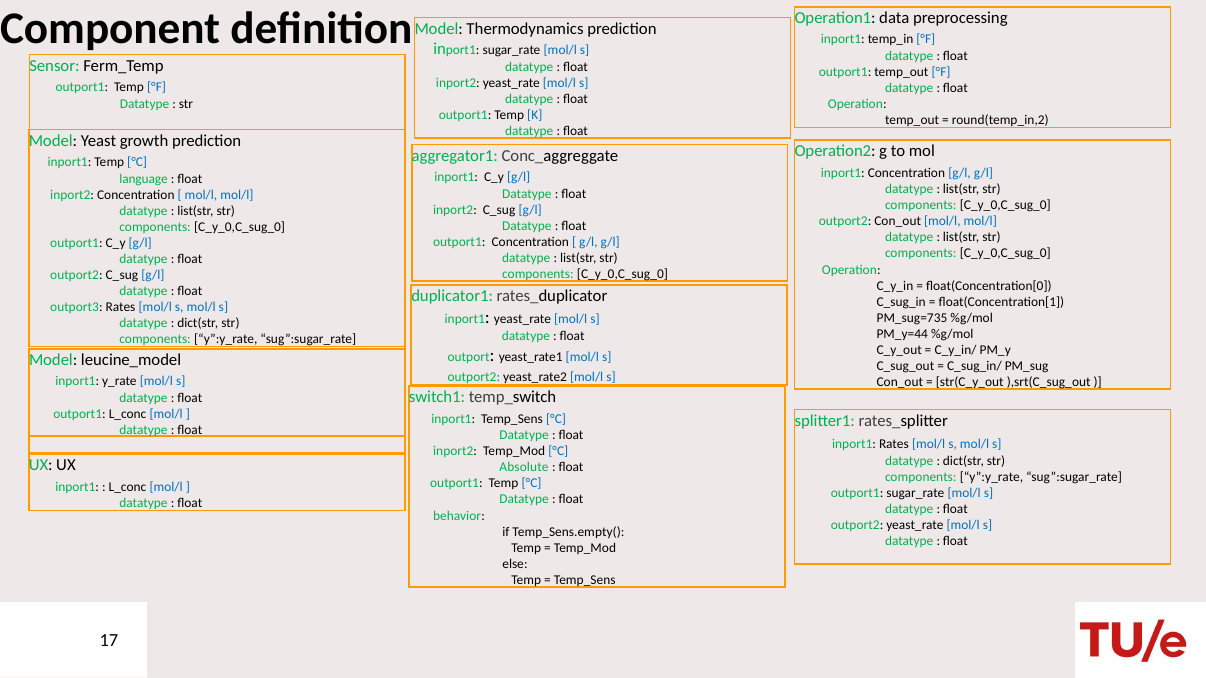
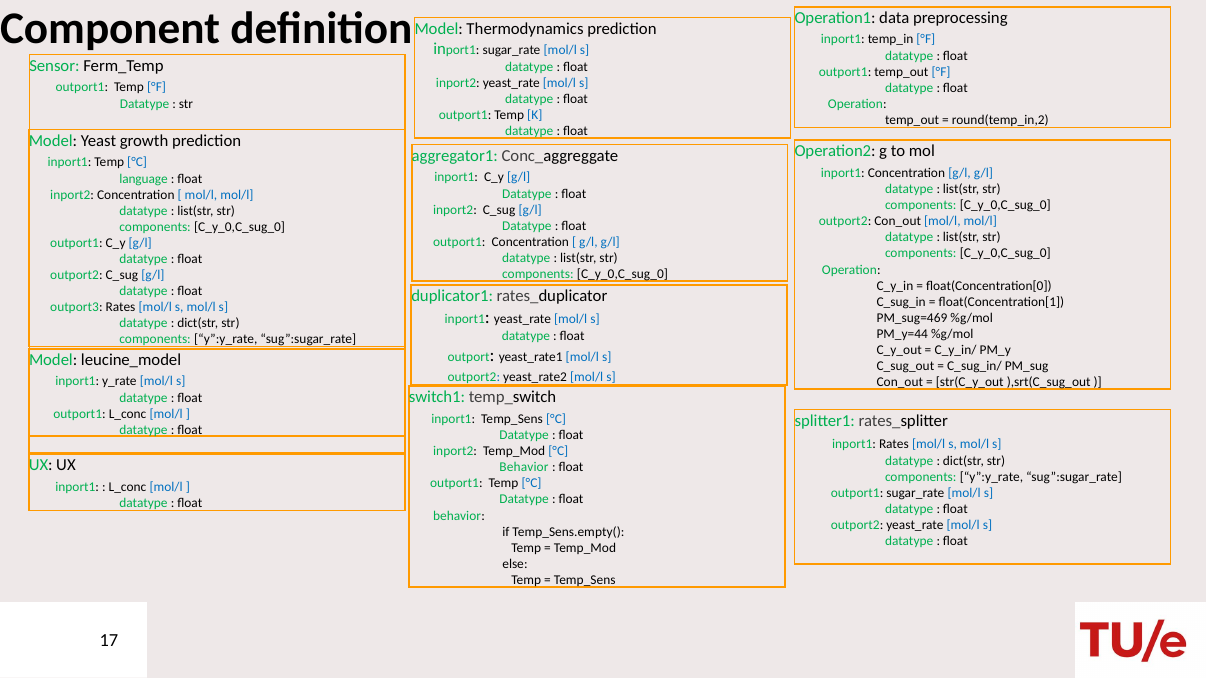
PM_sug=735: PM_sug=735 -> PM_sug=469
Absolute at (524, 468): Absolute -> Behavior
